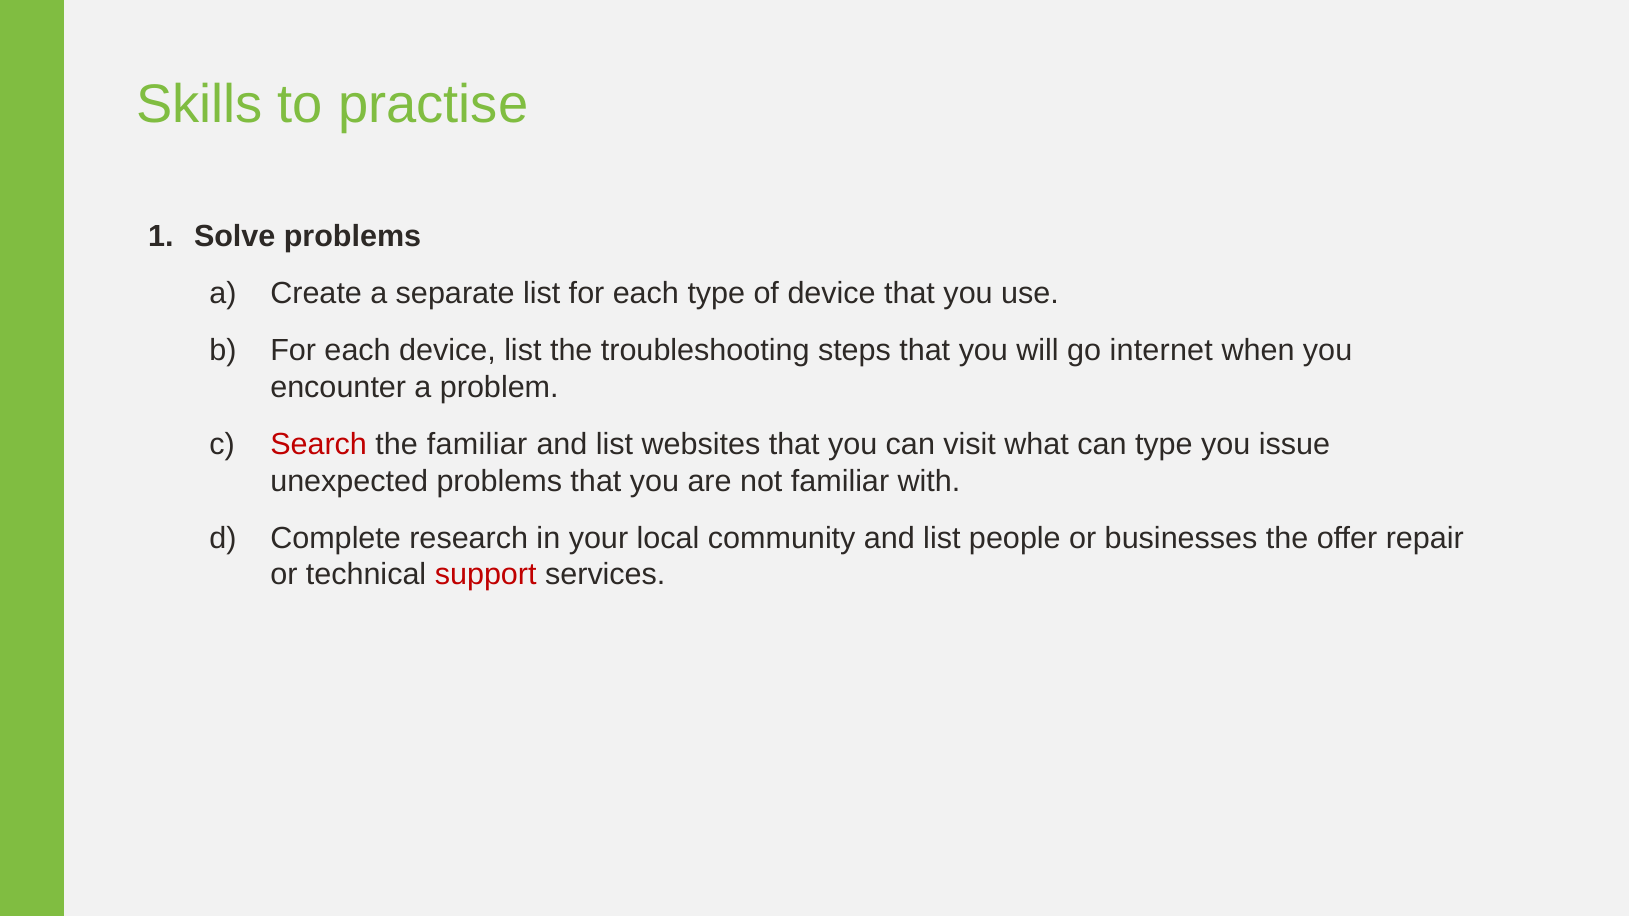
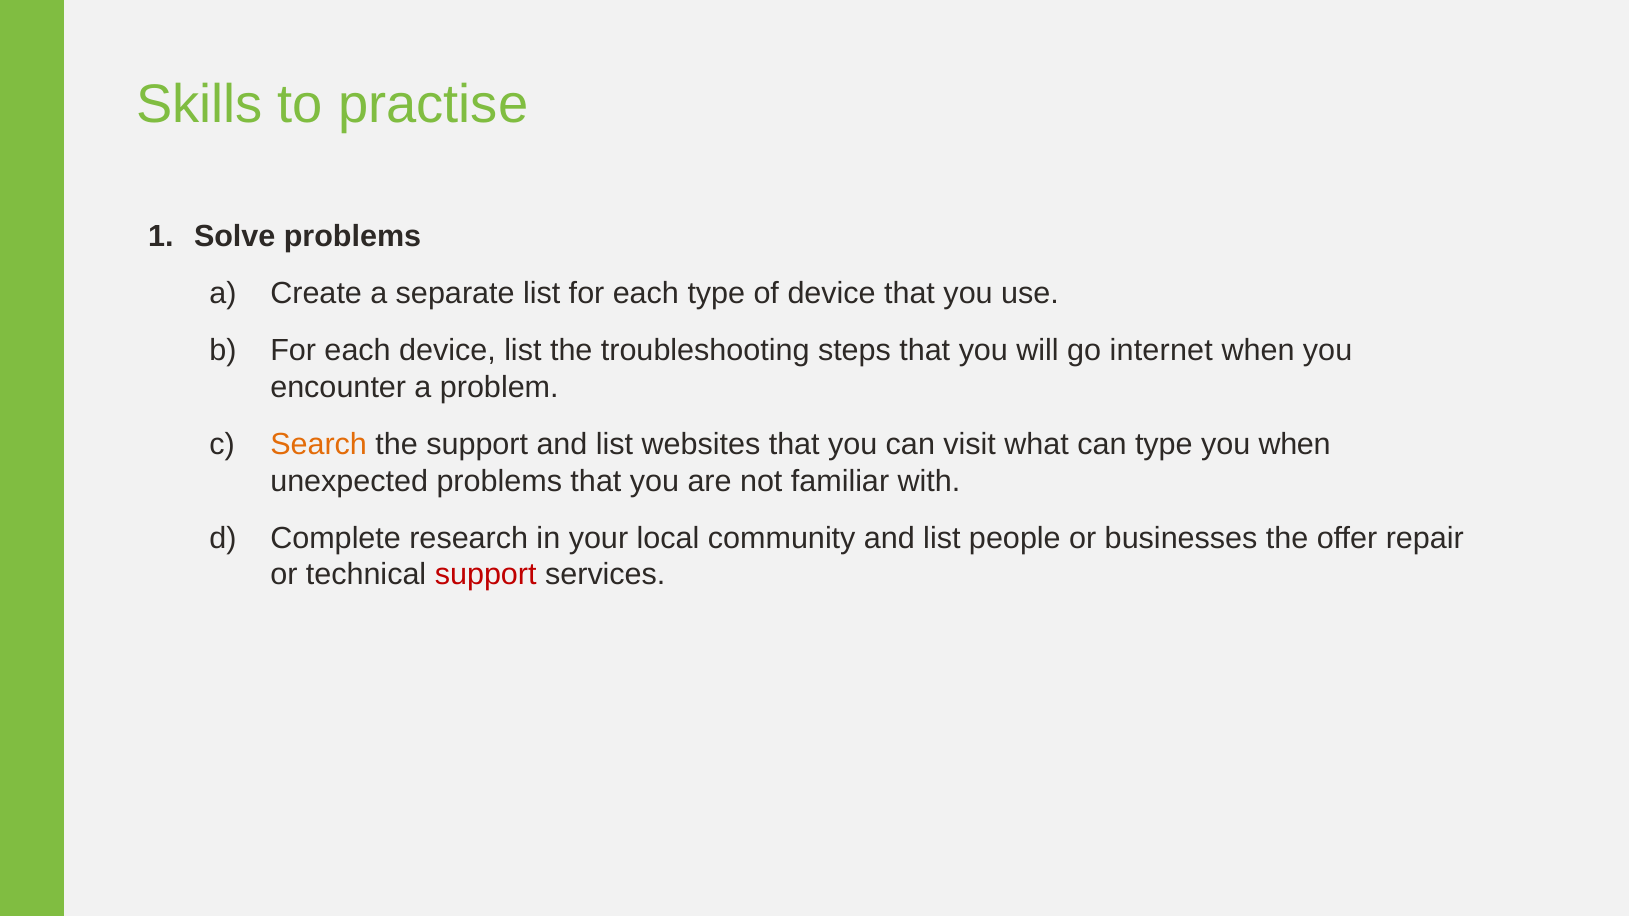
Search colour: red -> orange
the familiar: familiar -> support
you issue: issue -> when
